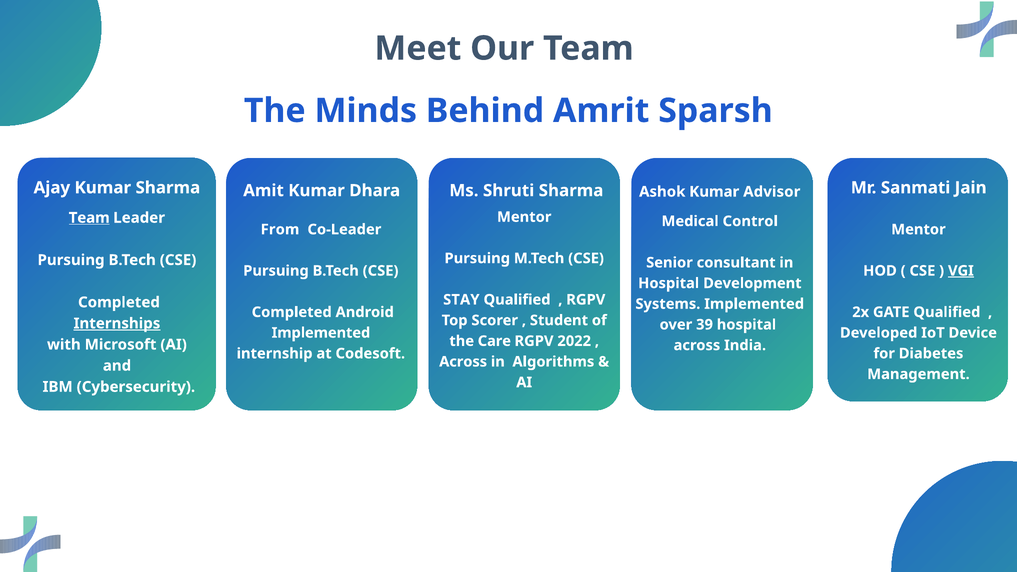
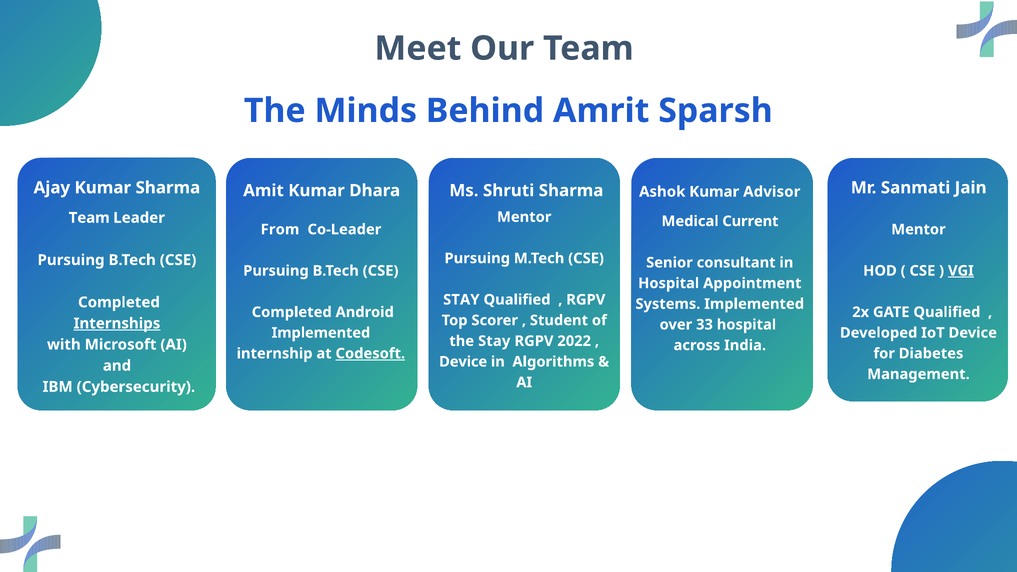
Team at (89, 218) underline: present -> none
Control: Control -> Current
Development: Development -> Appointment
39: 39 -> 33
the Care: Care -> Stay
Codesoft underline: none -> present
Across at (463, 362): Across -> Device
